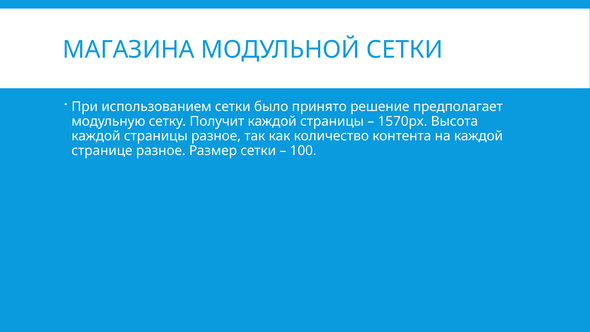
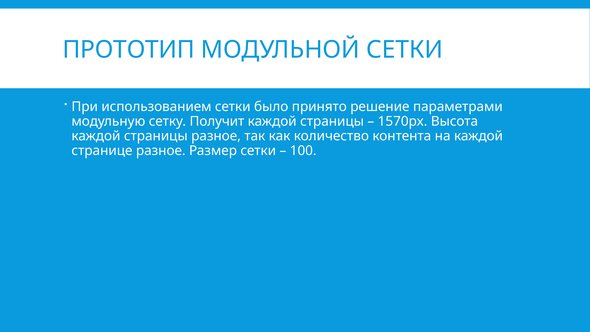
МАГАЗИНА: МАГАЗИНА -> ПРОТОТИП
предполагает: предполагает -> параметрами
